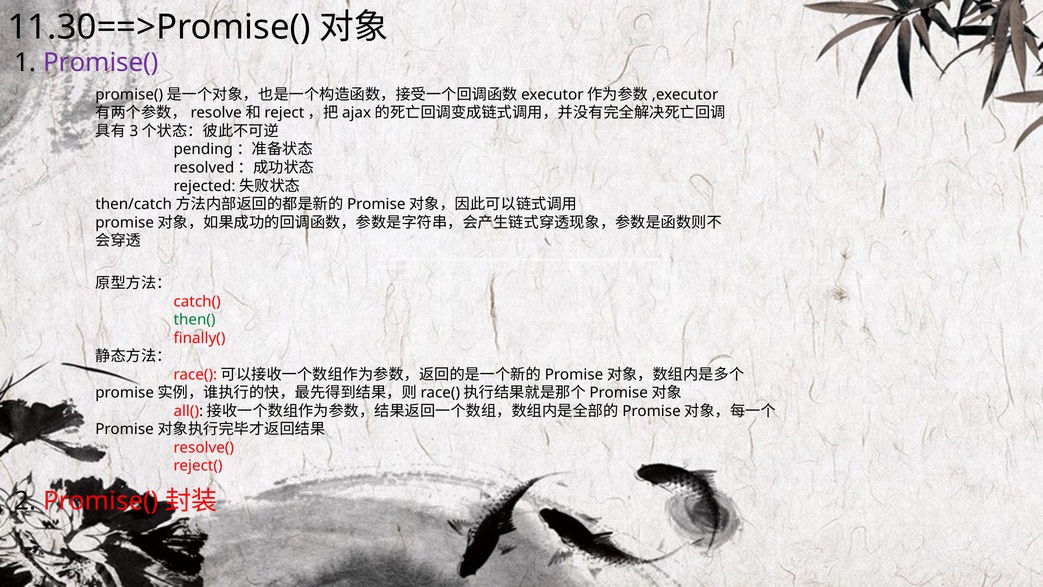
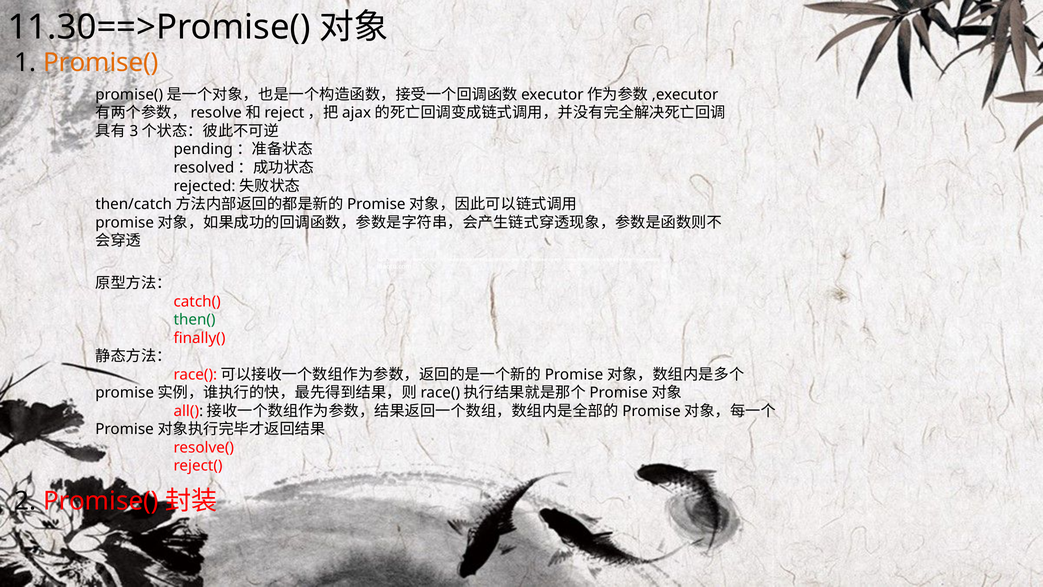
Promise( at (101, 62) colour: purple -> orange
